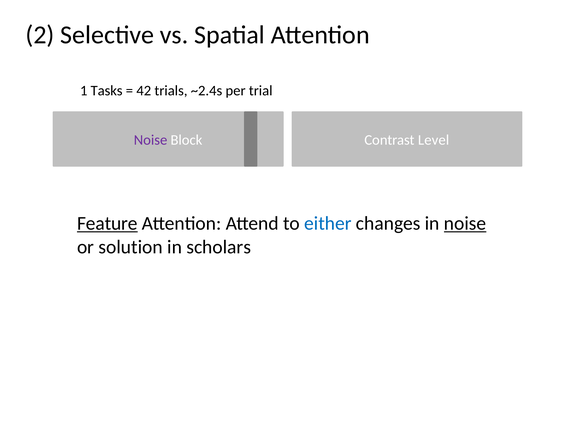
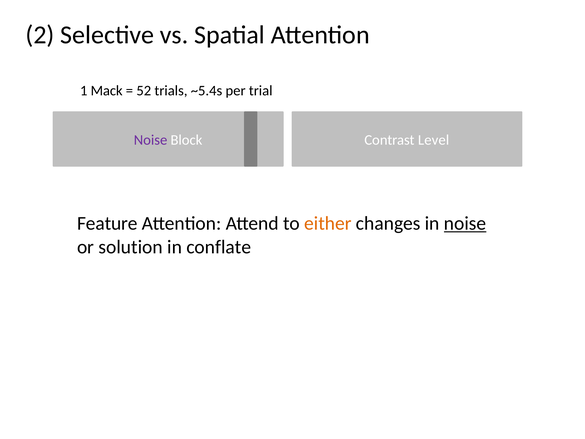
Tasks: Tasks -> Mack
42: 42 -> 52
~2.4s: ~2.4s -> ~5.4s
Feature underline: present -> none
either colour: blue -> orange
scholars: scholars -> conflate
